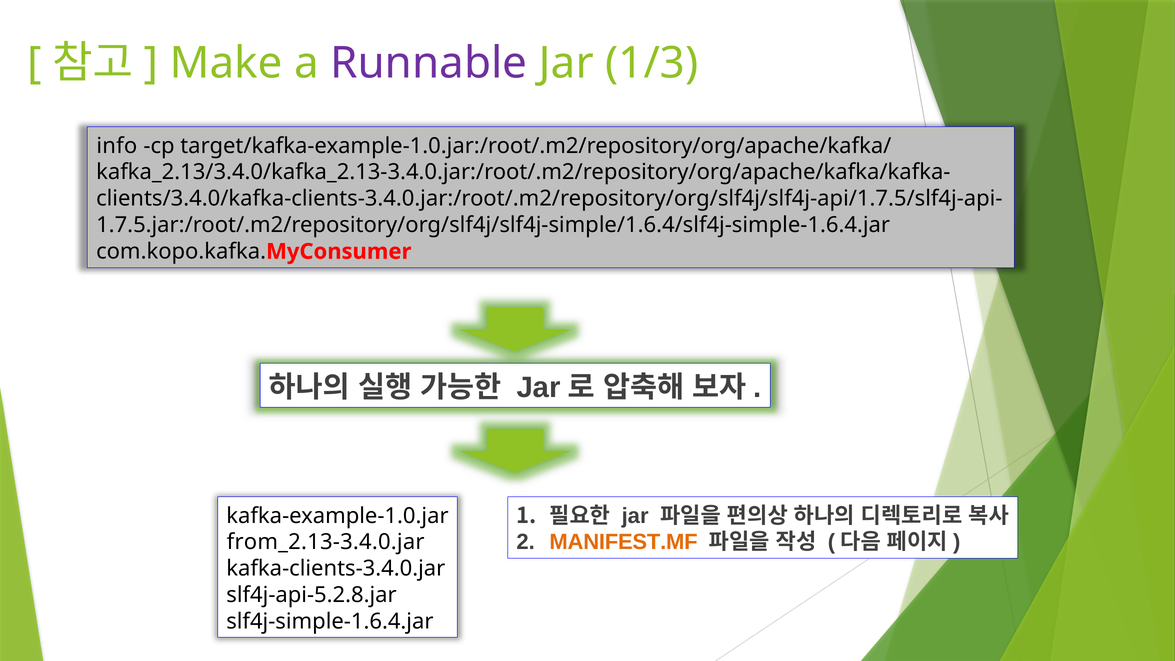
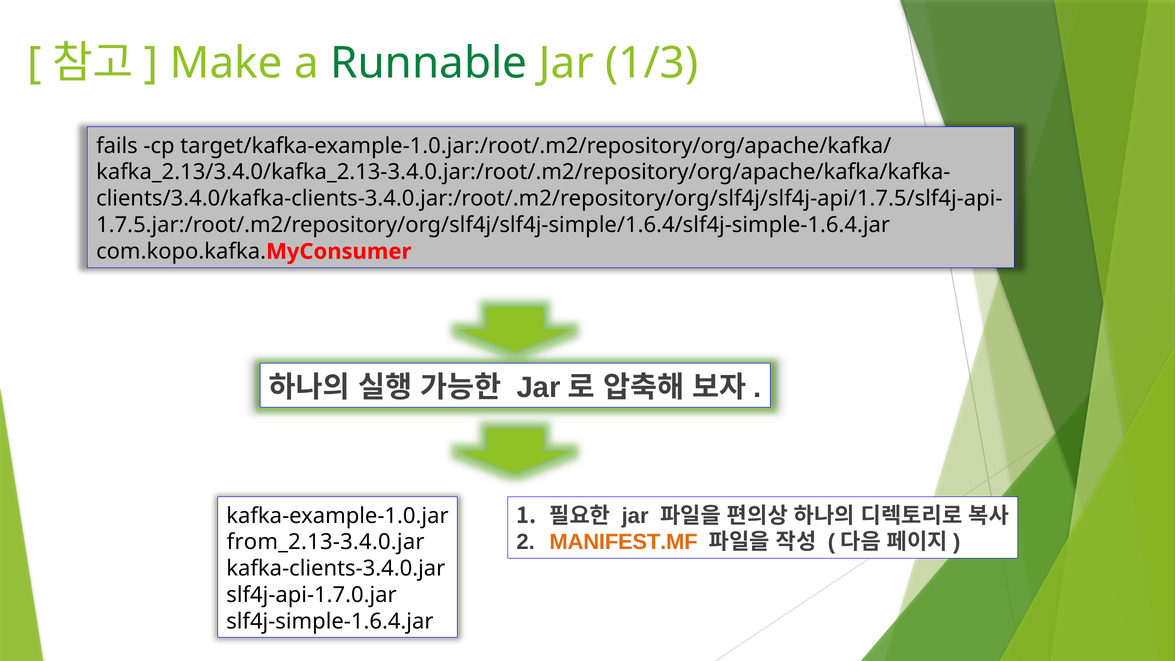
Runnable colour: purple -> green
info: info -> fails
slf4j-api-5.2.8.jar: slf4j-api-5.2.8.jar -> slf4j-api-1.7.0.jar
